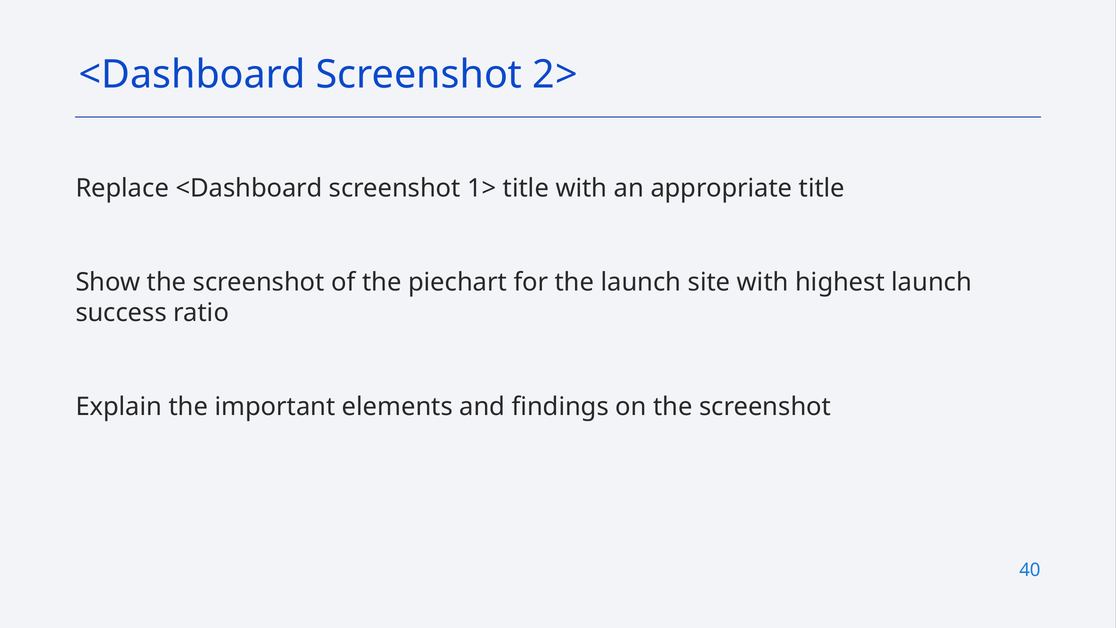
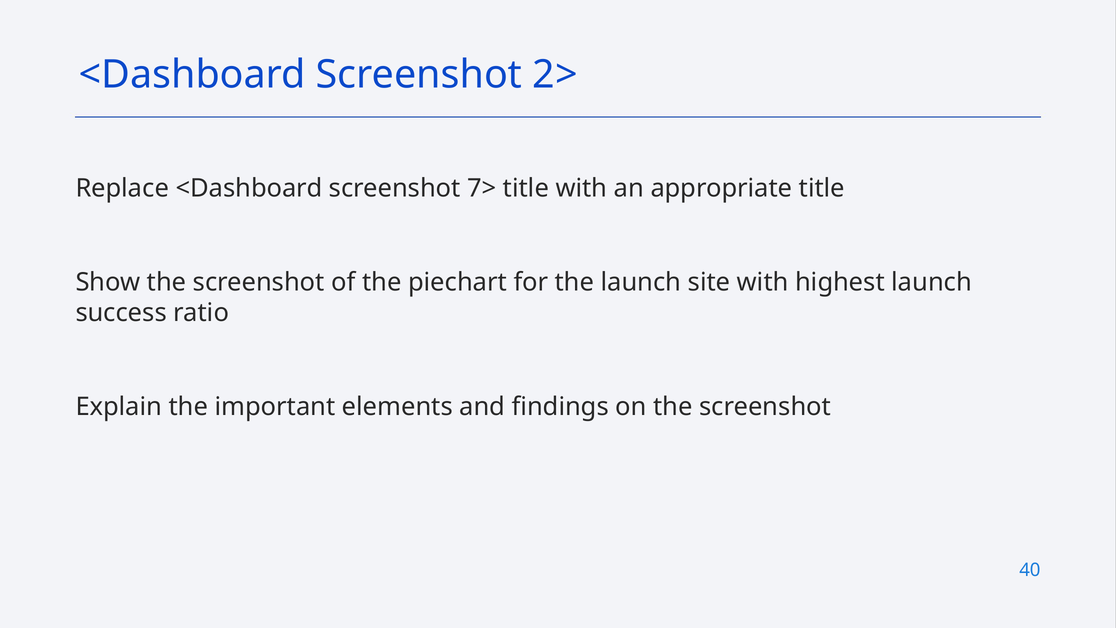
1>: 1> -> 7>
